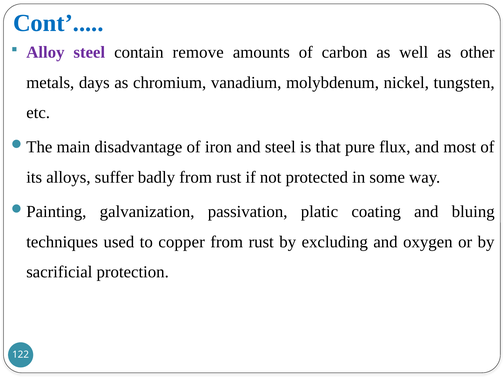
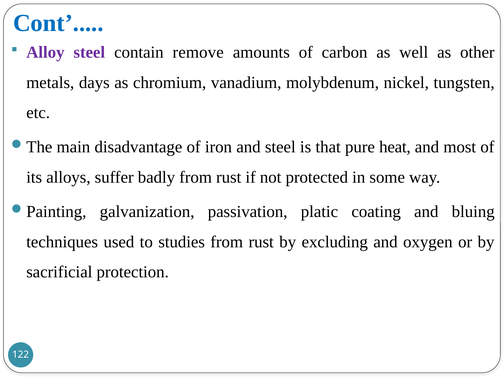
flux: flux -> heat
copper: copper -> studies
